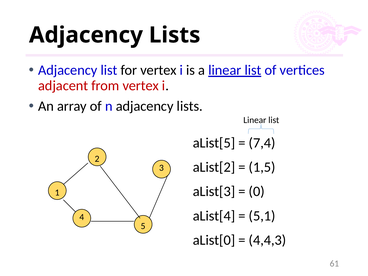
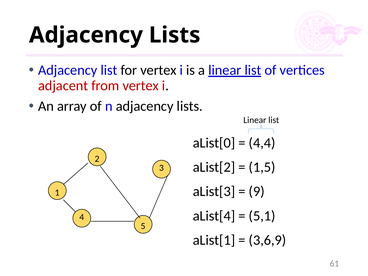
aList[5: aList[5 -> aList[0
7,4: 7,4 -> 4,4
0: 0 -> 9
aList[0: aList[0 -> aList[1
4,4,3: 4,4,3 -> 3,6,9
